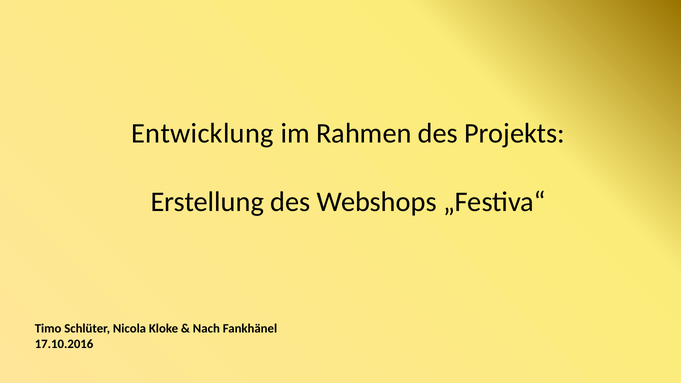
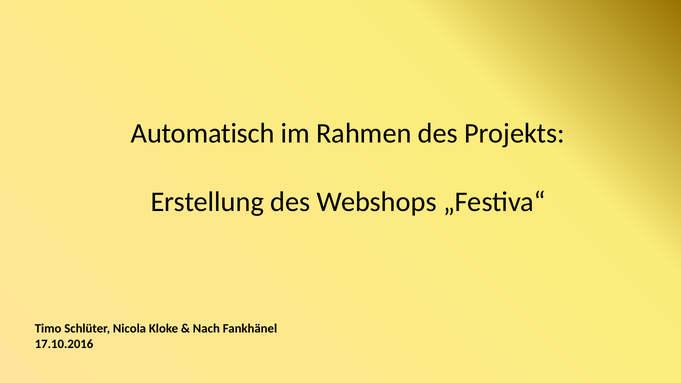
Entwicklung: Entwicklung -> Automatisch
